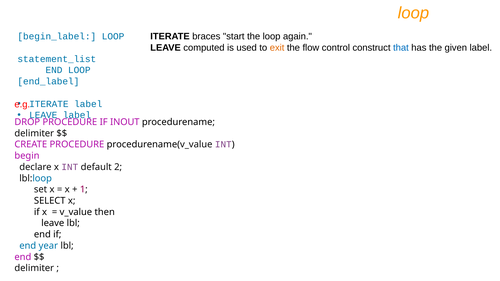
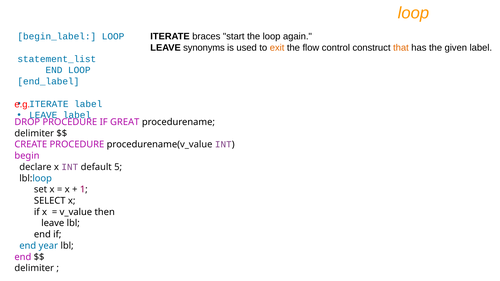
computed: computed -> synonyms
that colour: blue -> orange
INOUT: INOUT -> GREAT
2: 2 -> 5
